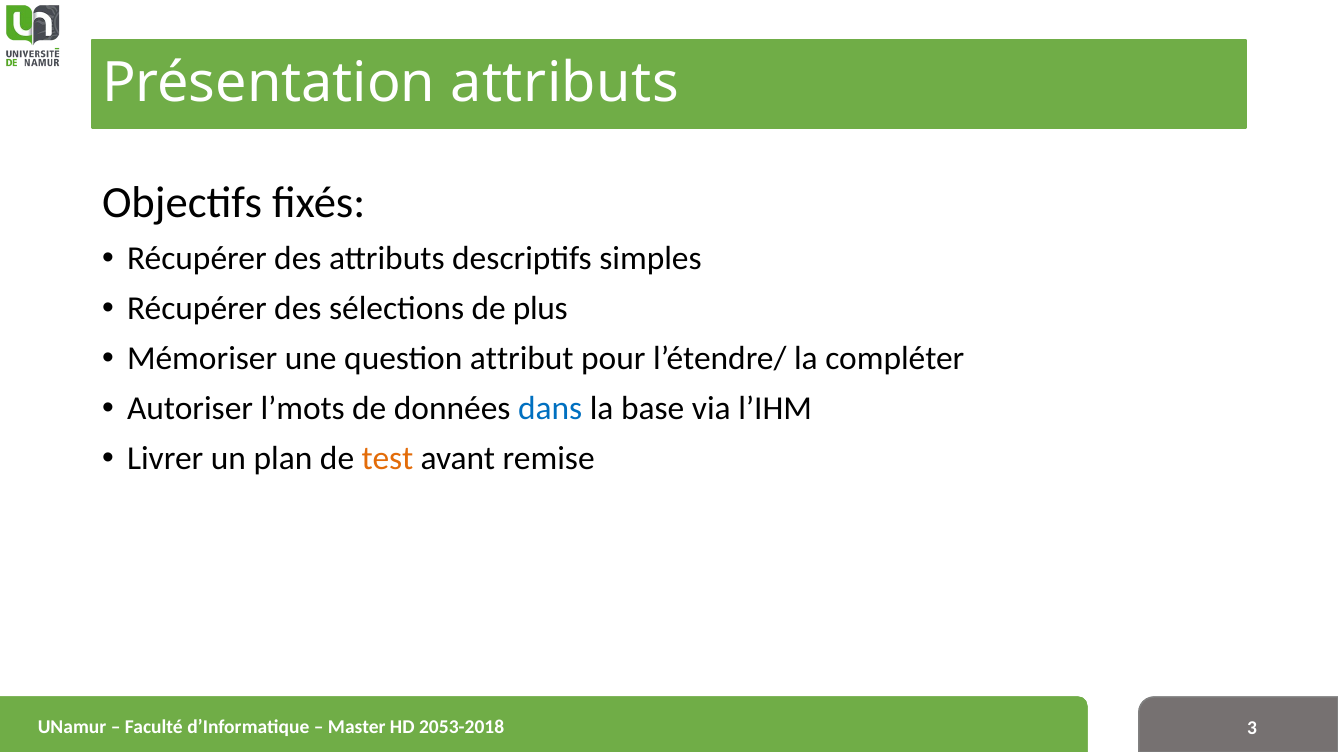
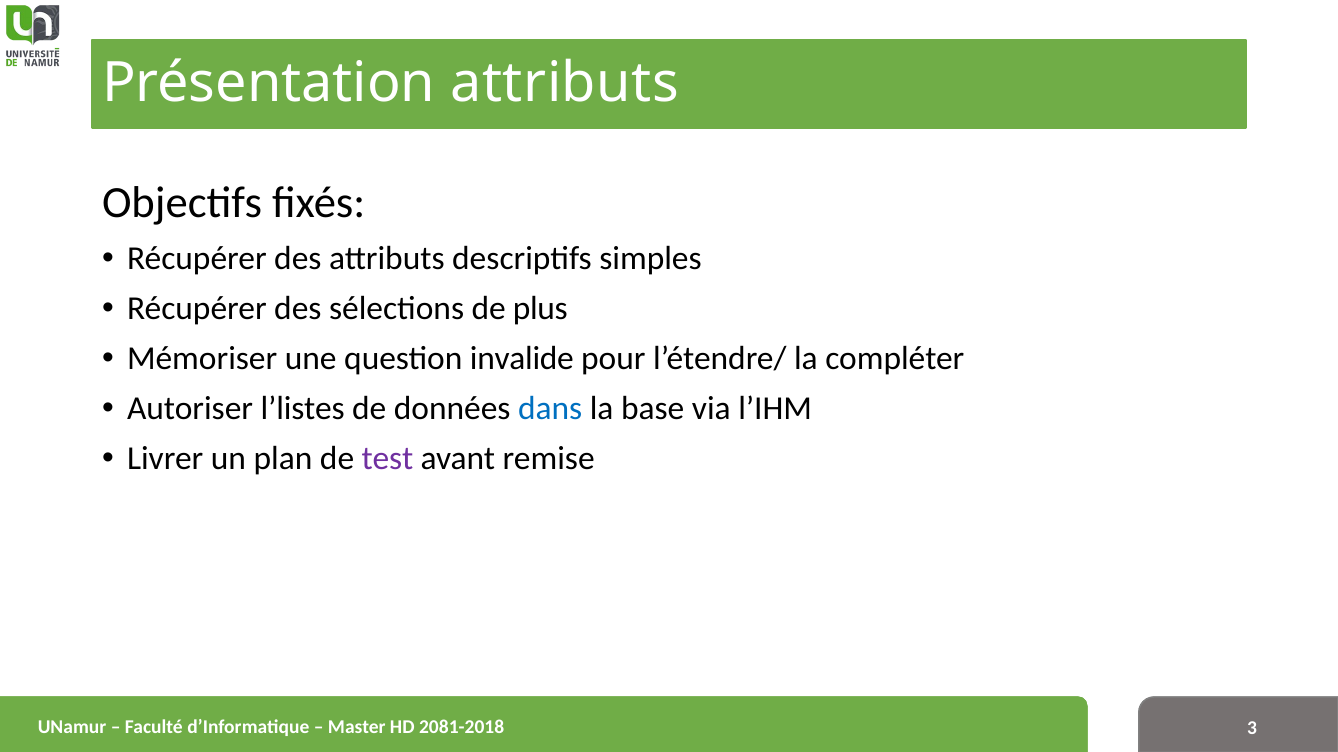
attribut: attribut -> invalide
l’mots: l’mots -> l’listes
test colour: orange -> purple
2053-2018: 2053-2018 -> 2081-2018
